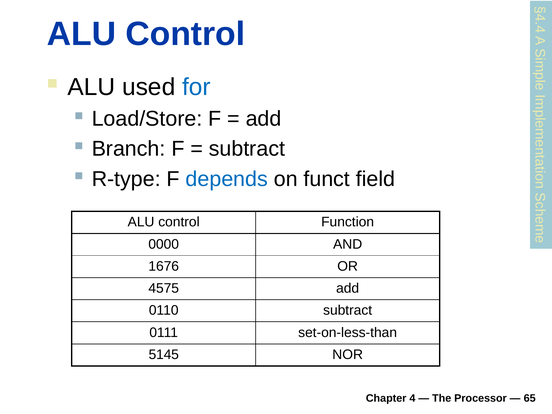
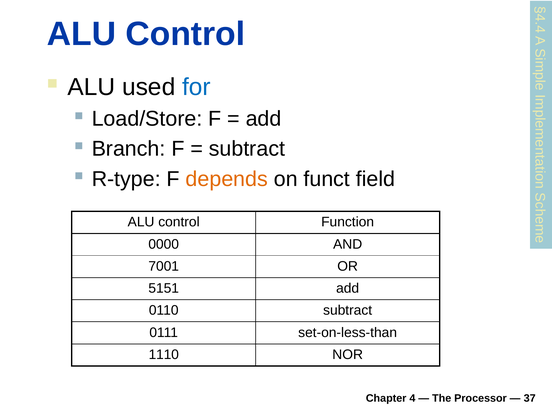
depends colour: blue -> orange
1676: 1676 -> 7001
4575: 4575 -> 5151
5145: 5145 -> 1110
65: 65 -> 37
